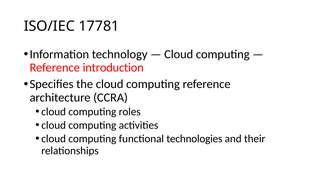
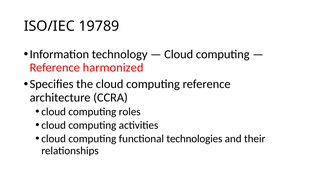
17781: 17781 -> 19789
introduction: introduction -> harmonized
